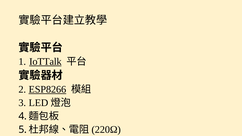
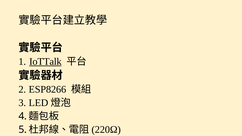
ESP8266 underline: present -> none
